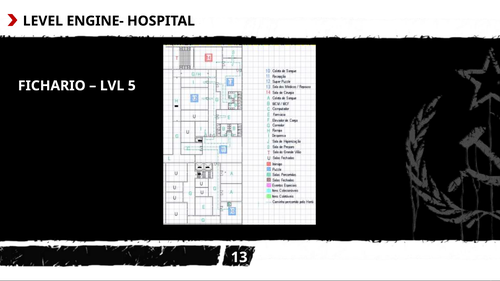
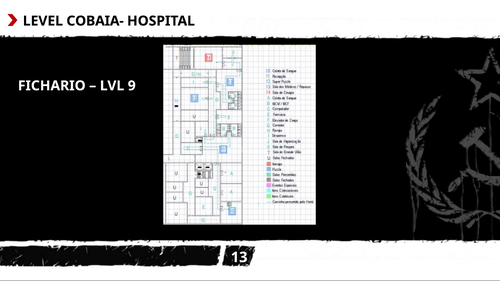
ENGINE-: ENGINE- -> COBAIA-
5: 5 -> 9
